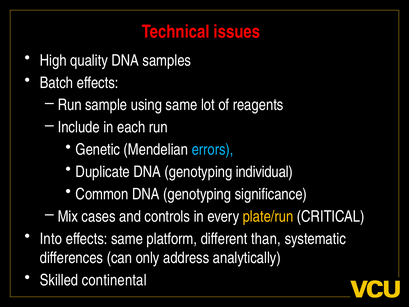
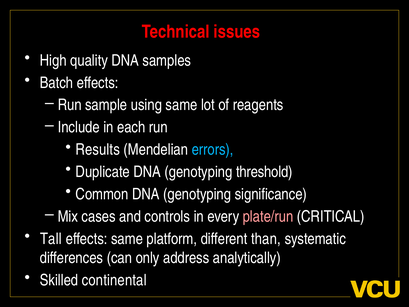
Genetic: Genetic -> Results
individual: individual -> threshold
plate/run colour: yellow -> pink
Into: Into -> Tall
